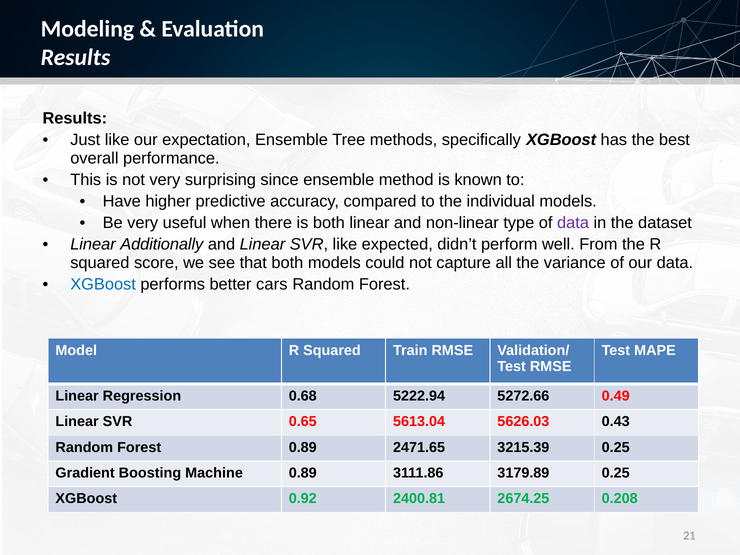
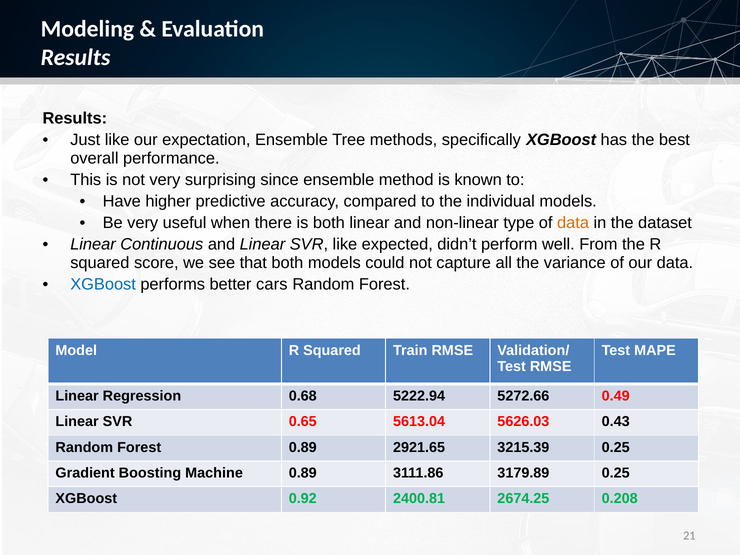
data at (573, 223) colour: purple -> orange
Additionally: Additionally -> Continuous
2471.65: 2471.65 -> 2921.65
